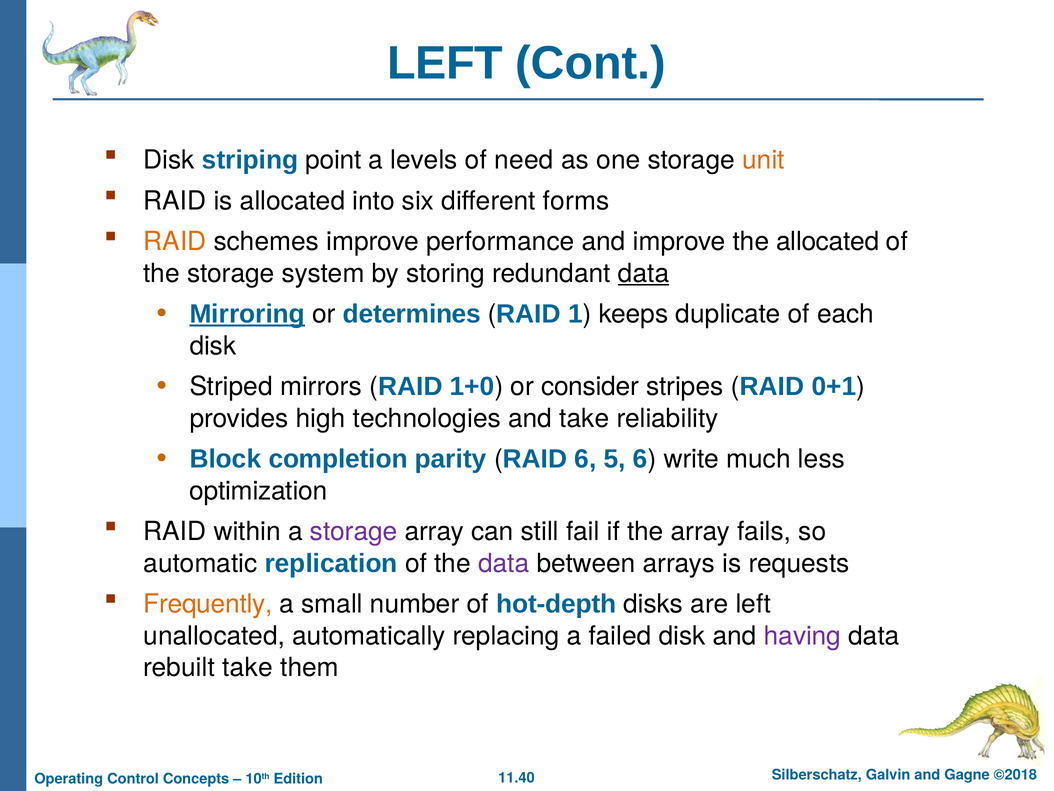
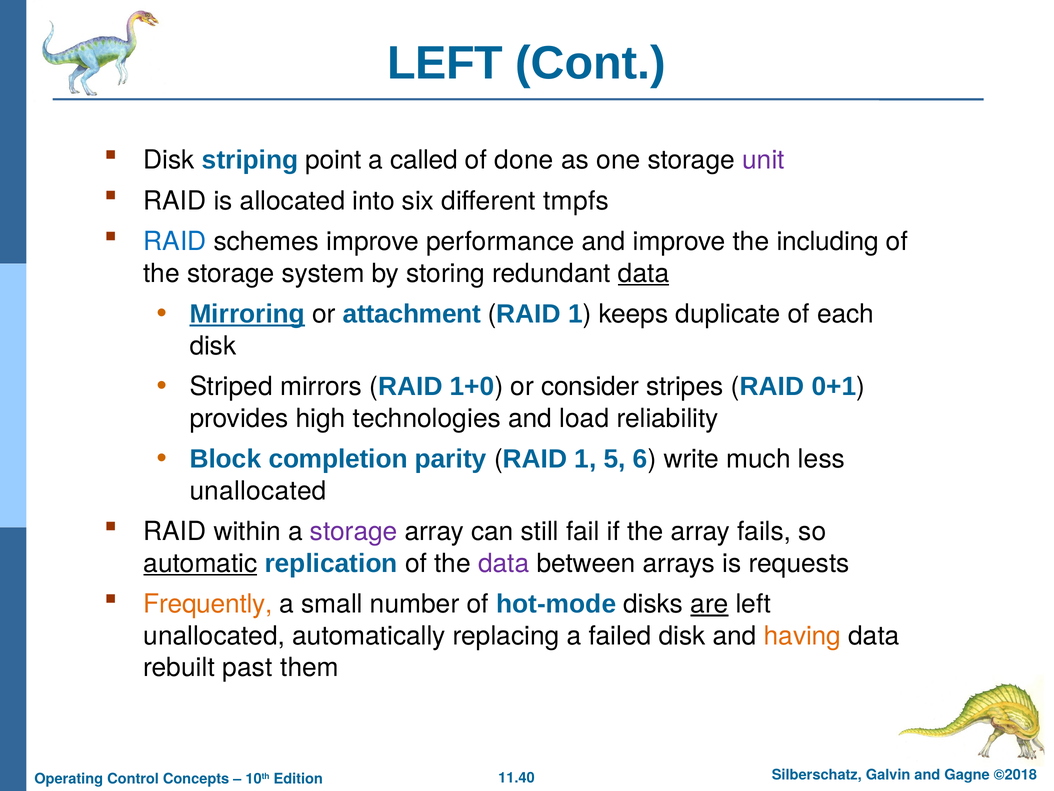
levels: levels -> called
need: need -> done
unit colour: orange -> purple
forms: forms -> tmpfs
RAID at (175, 242) colour: orange -> blue
the allocated: allocated -> including
determines: determines -> attachment
and take: take -> load
parity RAID 6: 6 -> 1
optimization at (258, 491): optimization -> unallocated
automatic underline: none -> present
hot-depth: hot-depth -> hot-mode
are underline: none -> present
having colour: purple -> orange
rebuilt take: take -> past
